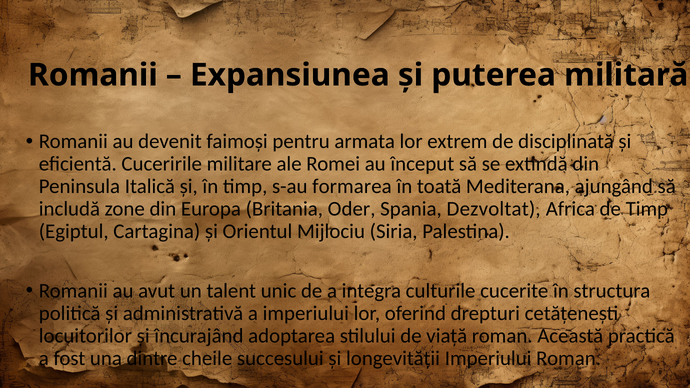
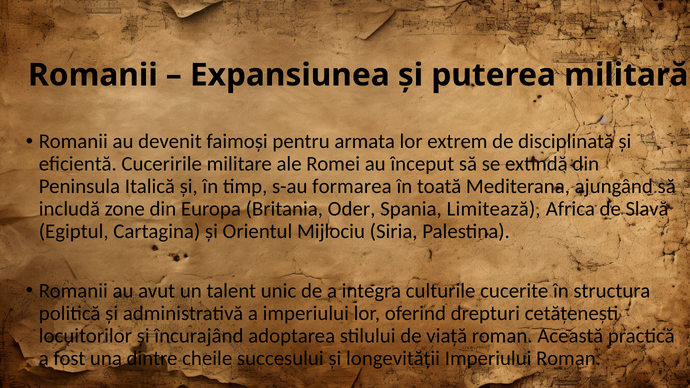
Dezvoltat: Dezvoltat -> Limitează
de Timp: Timp -> Slavă
